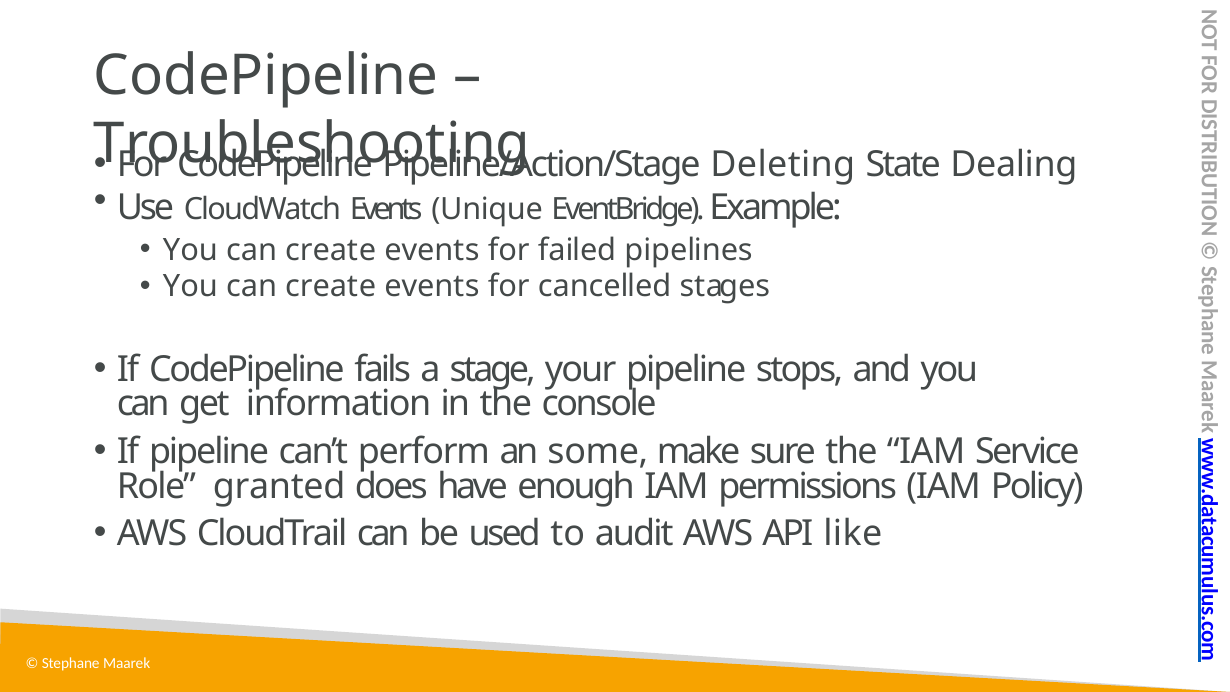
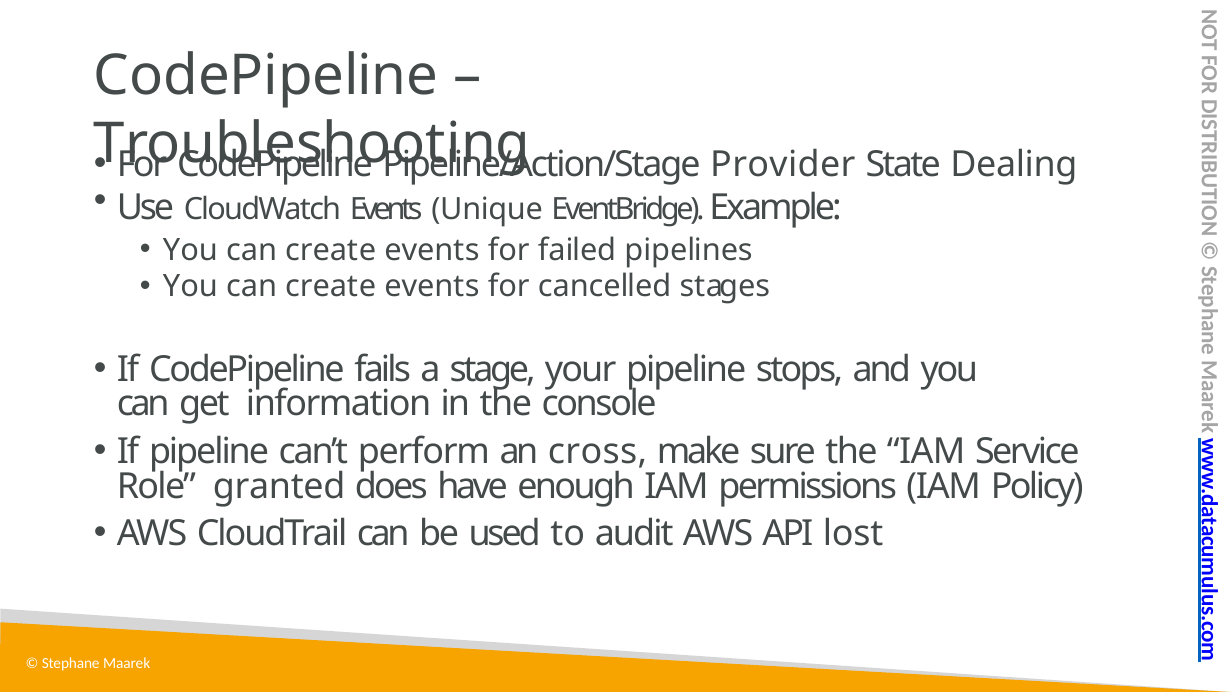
Deleting: Deleting -> Provider
some: some -> cross
like: like -> lost
